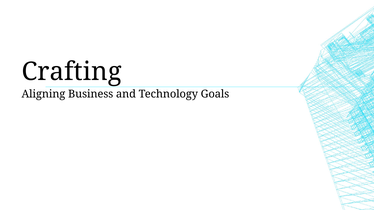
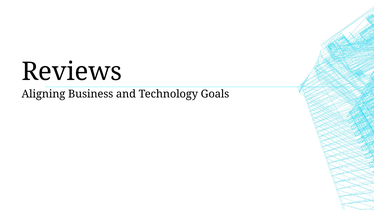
Crafting: Crafting -> Reviews
